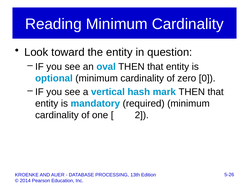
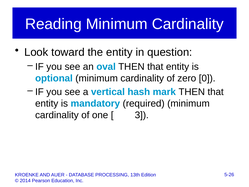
2: 2 -> 3
